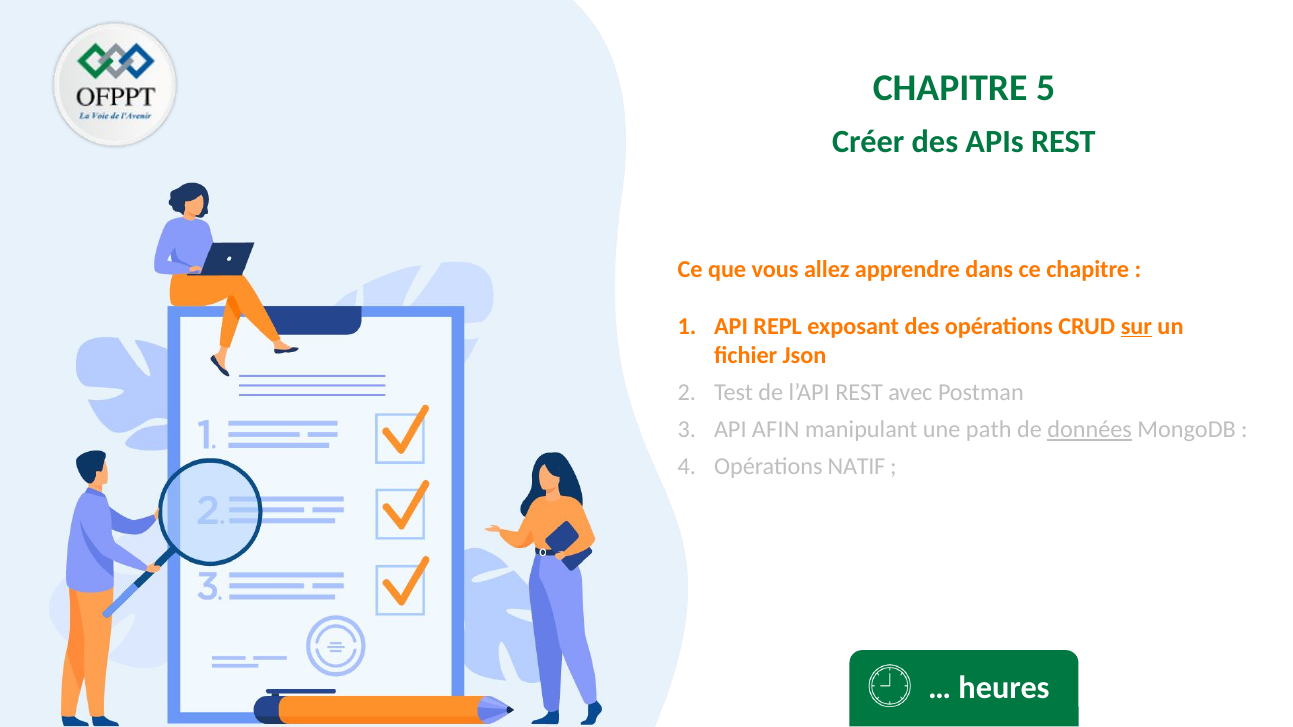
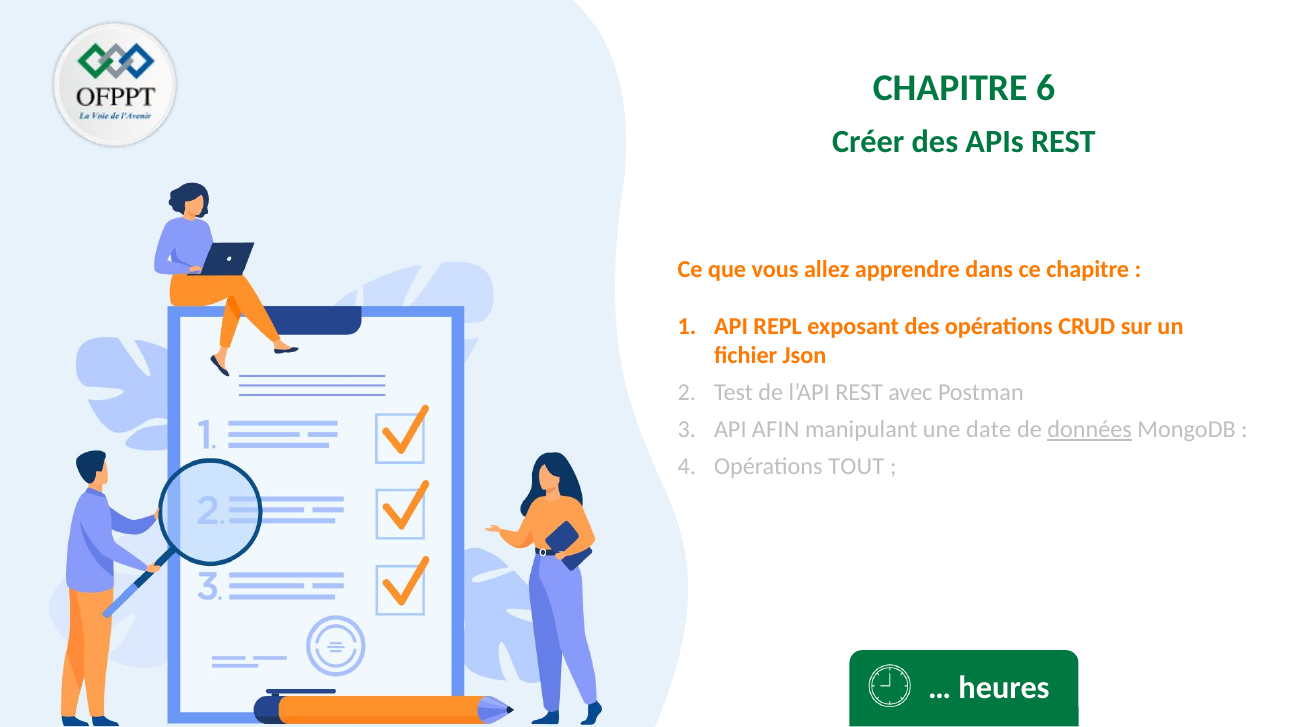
5: 5 -> 6
sur underline: present -> none
path: path -> date
NATIF: NATIF -> TOUT
